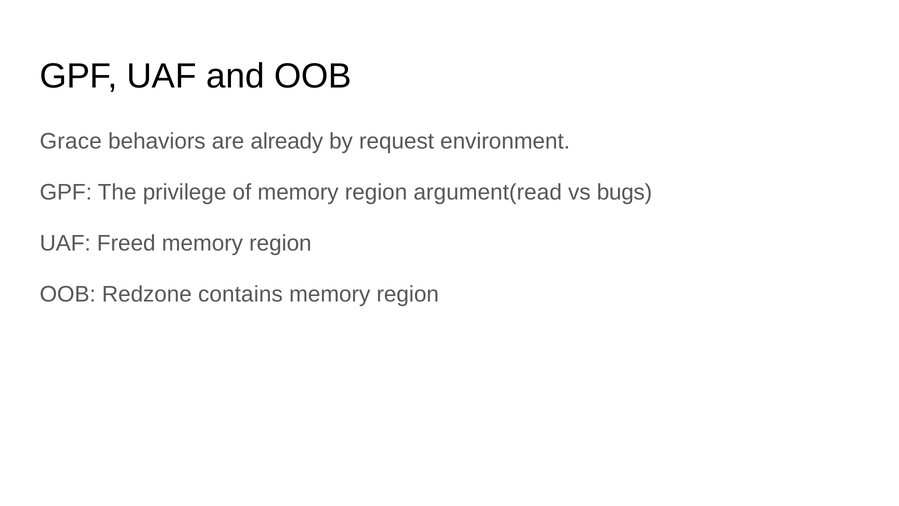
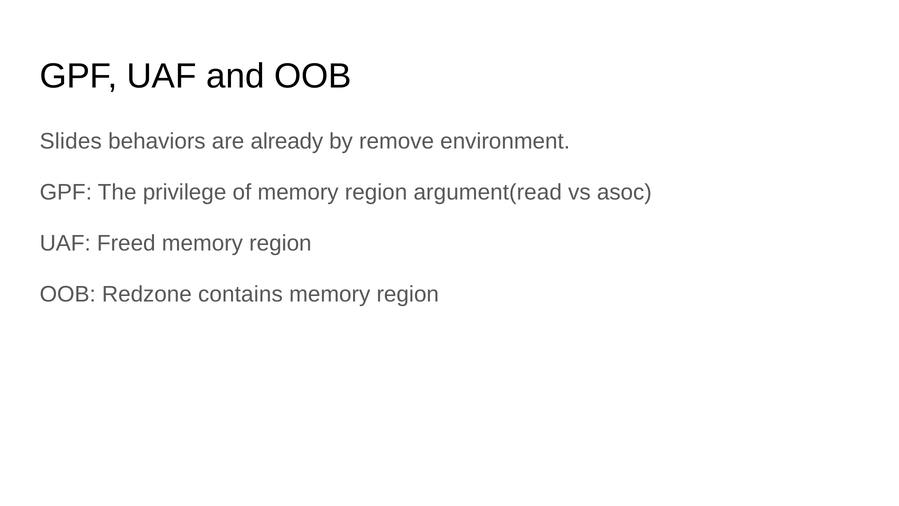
Grace: Grace -> Slides
request: request -> remove
bugs: bugs -> asoc
